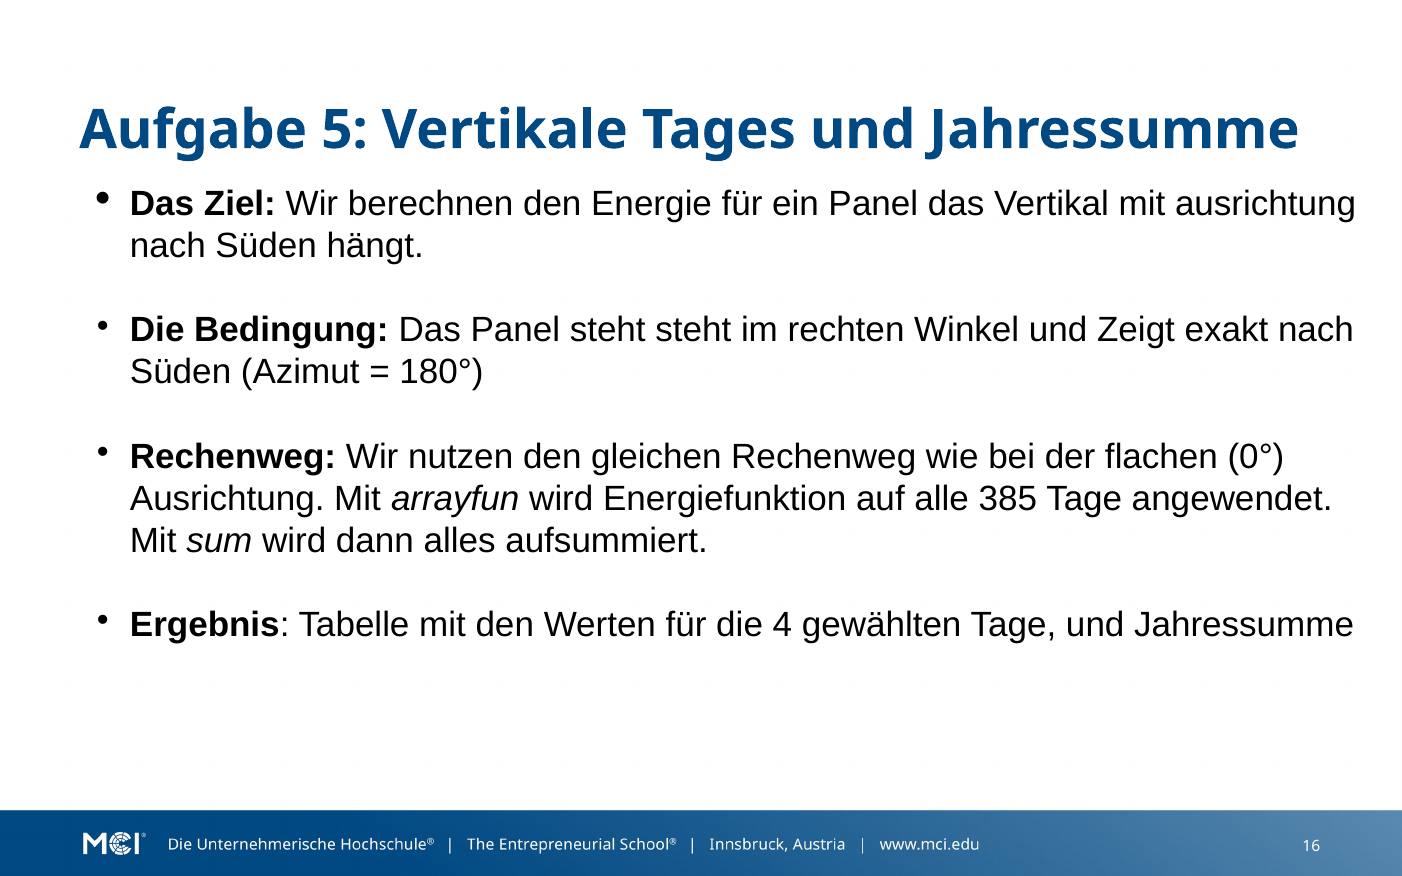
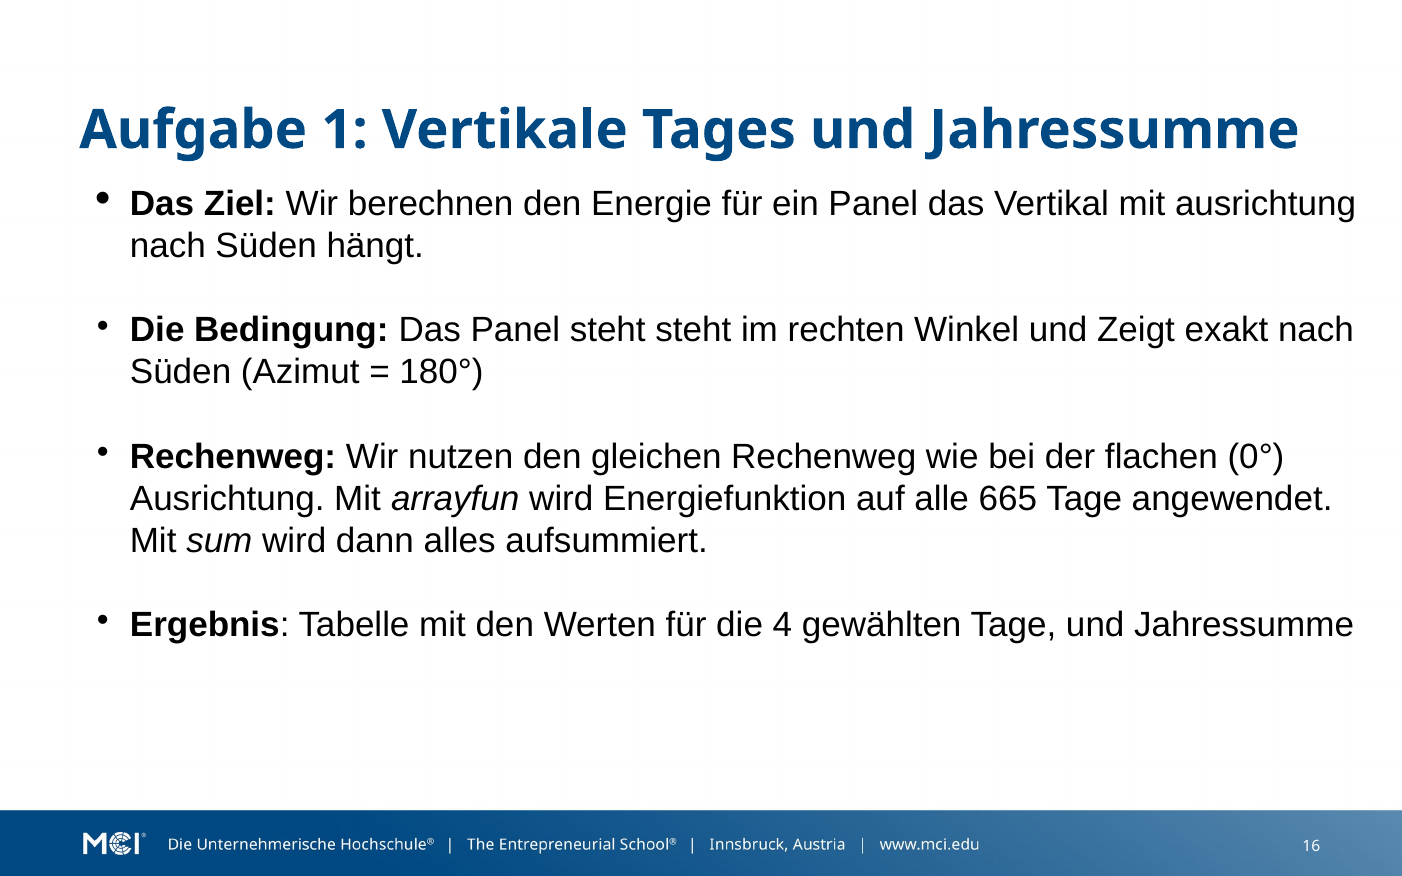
5: 5 -> 1
385: 385 -> 665
